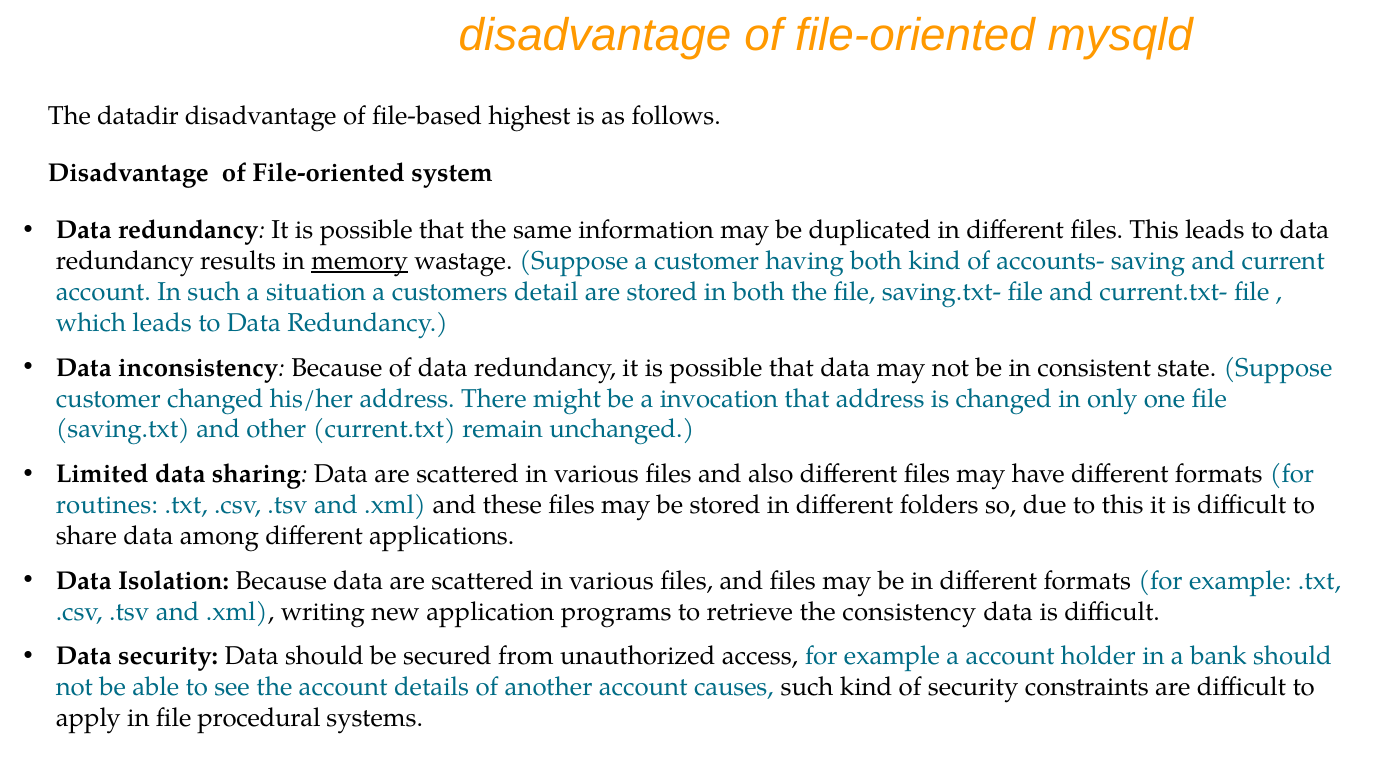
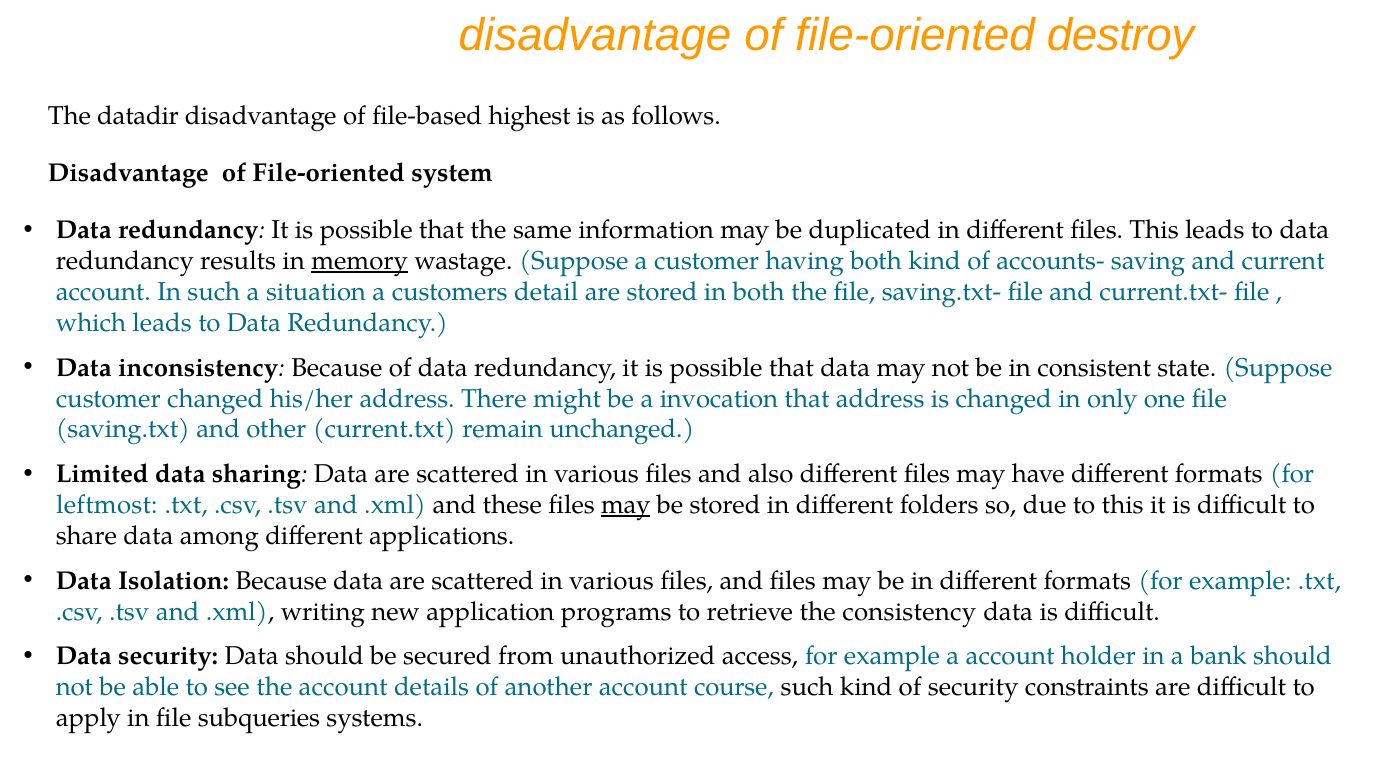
mysqld: mysqld -> destroy
routines: routines -> leftmost
may at (626, 505) underline: none -> present
causes: causes -> course
procedural: procedural -> subqueries
